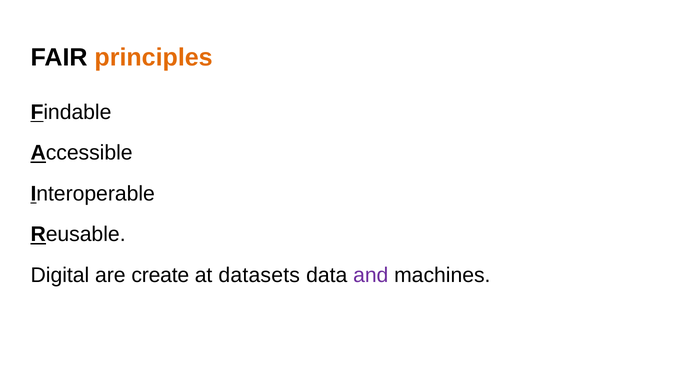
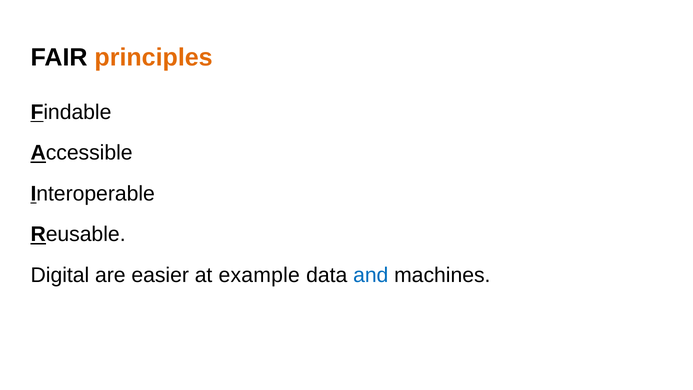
create: create -> easier
datasets: datasets -> example
and colour: purple -> blue
